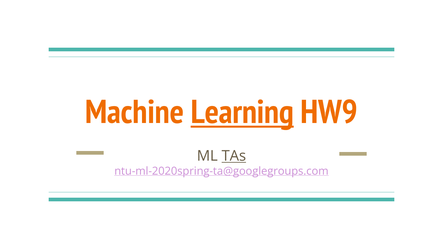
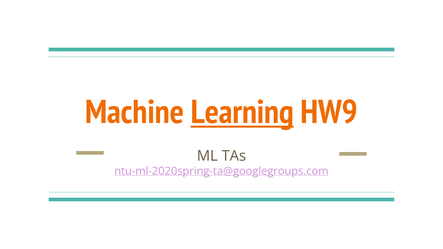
TAs underline: present -> none
